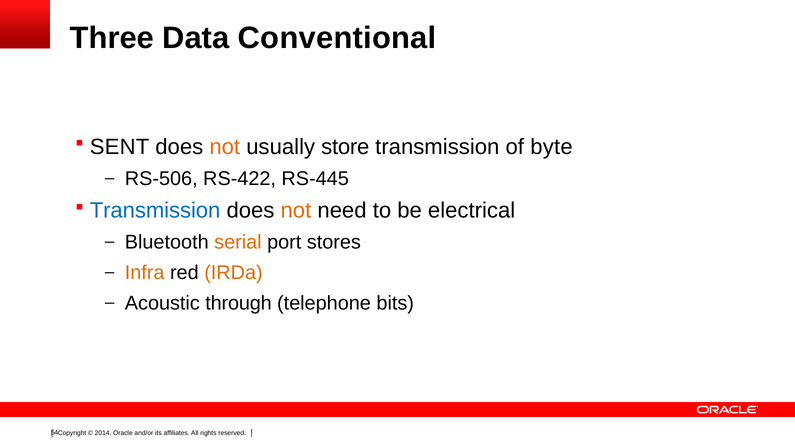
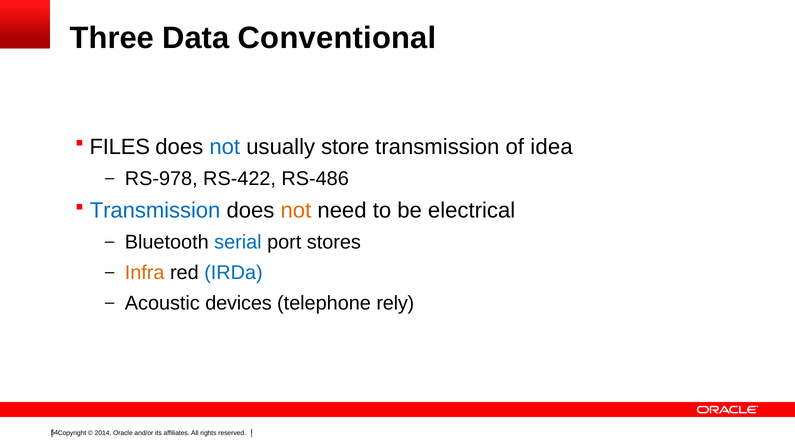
SENT: SENT -> FILES
not at (225, 147) colour: orange -> blue
byte: byte -> idea
RS-506: RS-506 -> RS-978
RS-445: RS-445 -> RS-486
serial colour: orange -> blue
IRDa colour: orange -> blue
through: through -> devices
bits: bits -> rely
